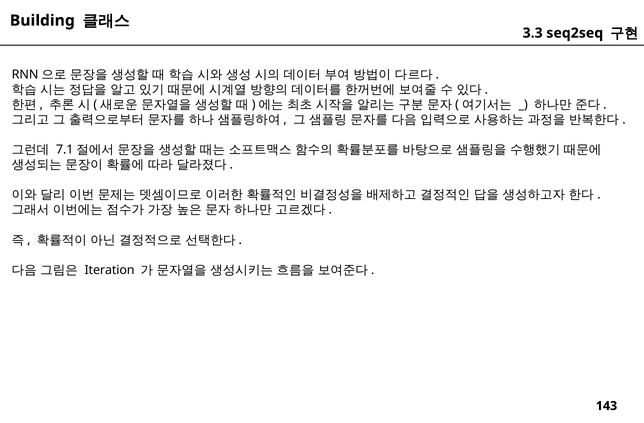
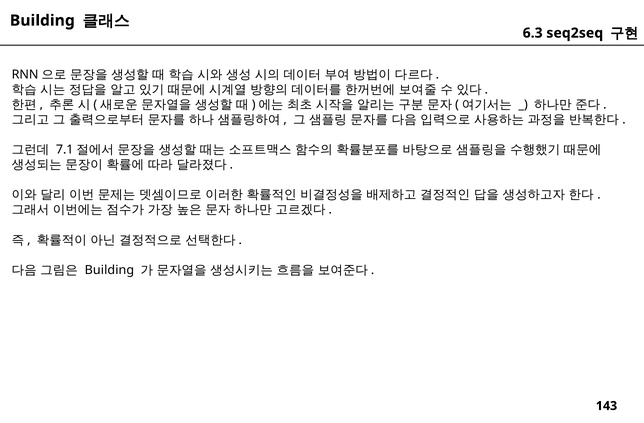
3.3: 3.3 -> 6.3
Iteration at (110, 270): Iteration -> Building
